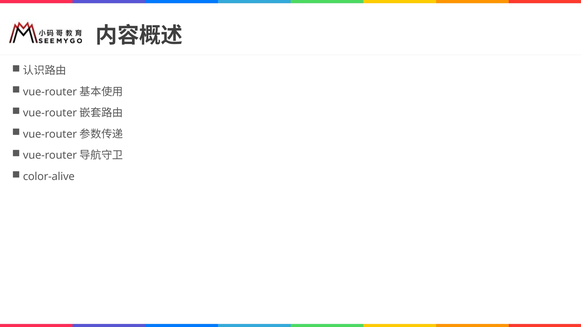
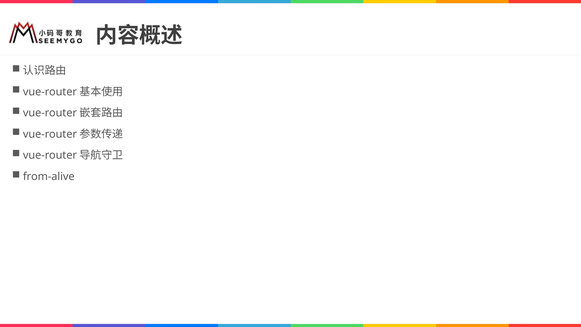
color-alive: color-alive -> from-alive
